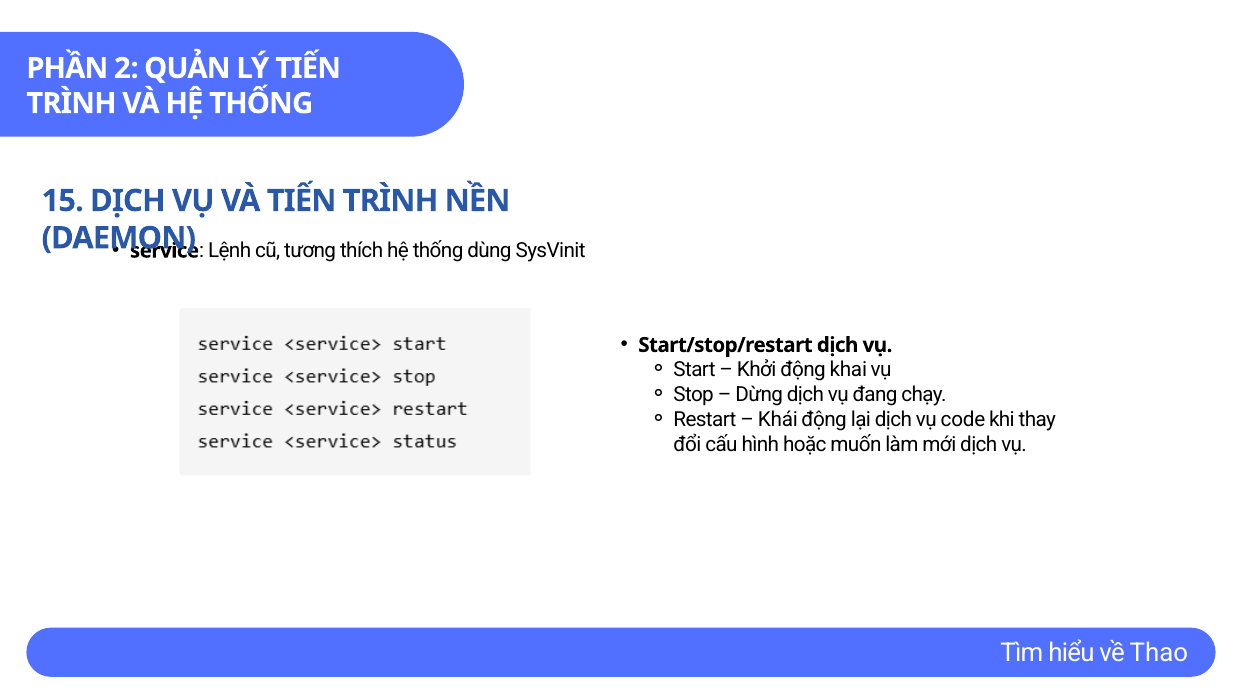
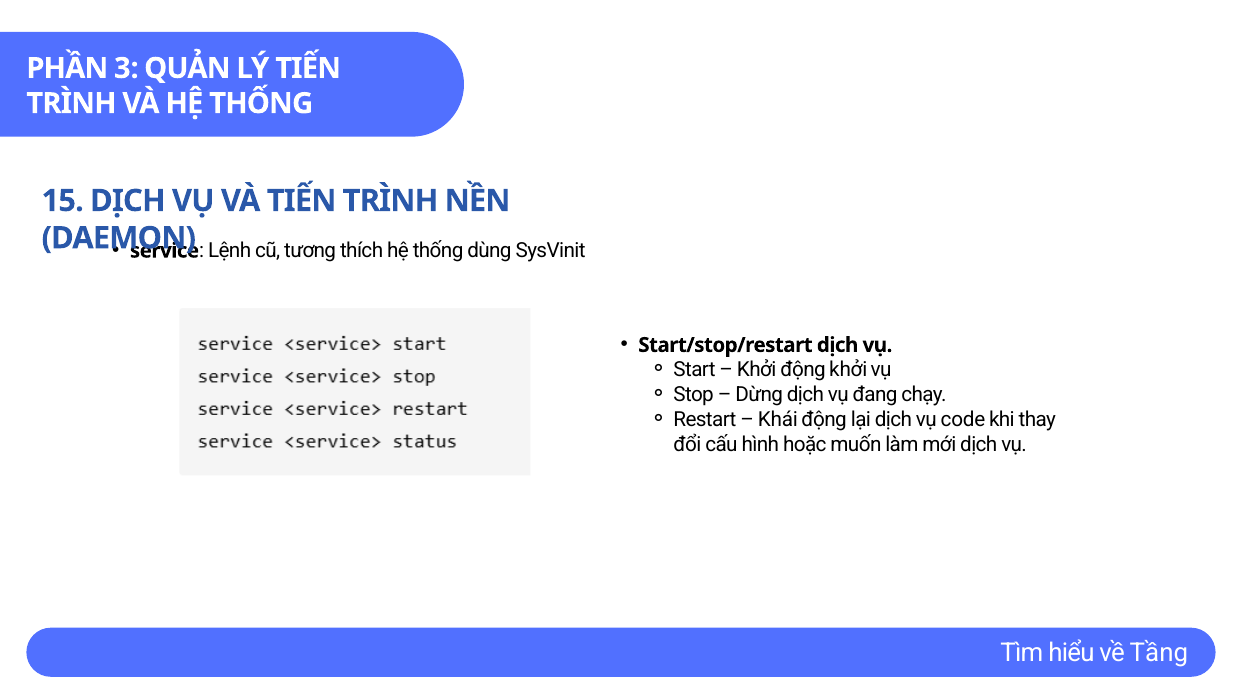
2: 2 -> 3
động khai: khai -> khởi
Thao: Thao -> Tầng
